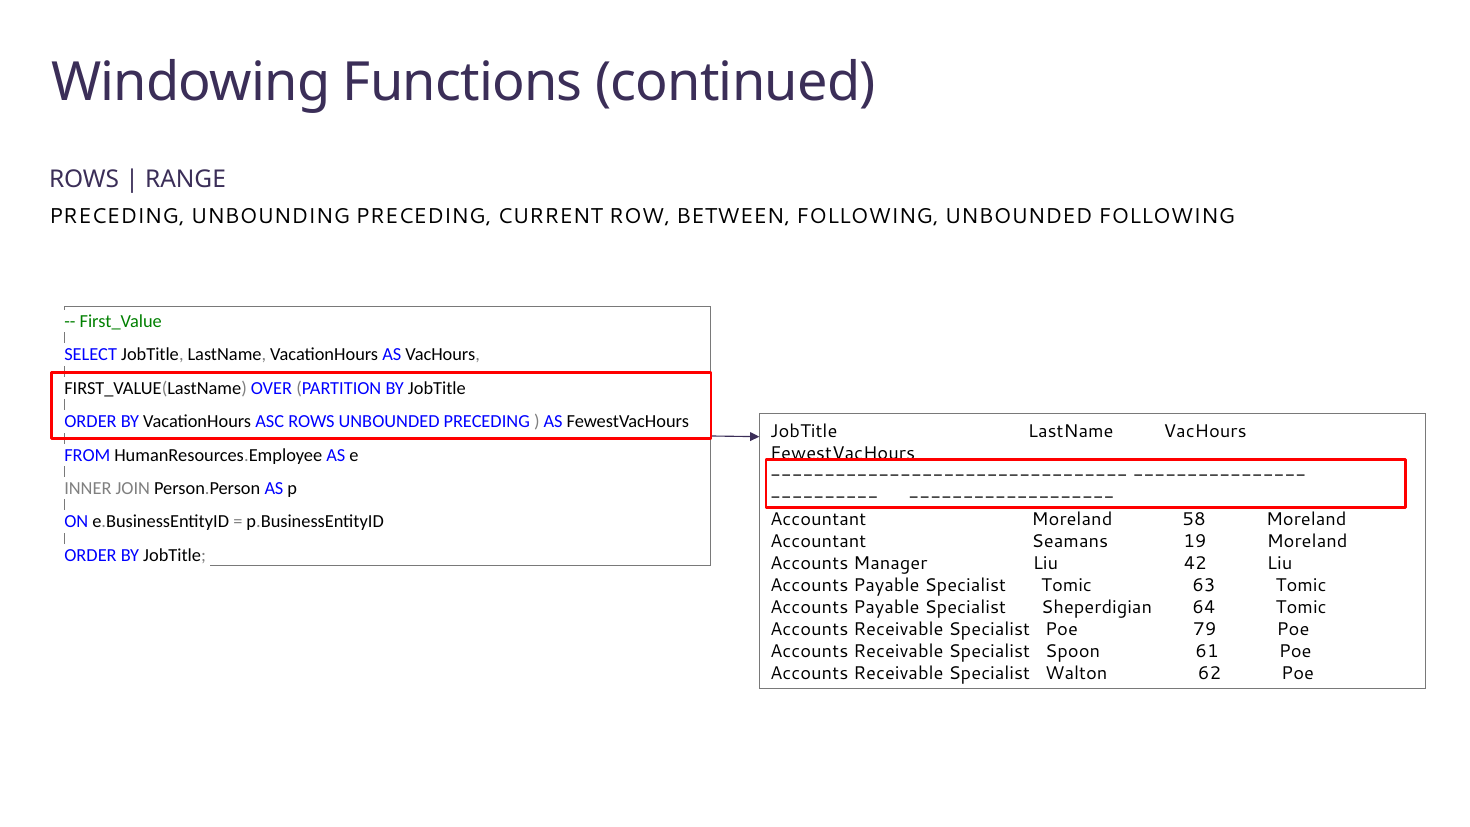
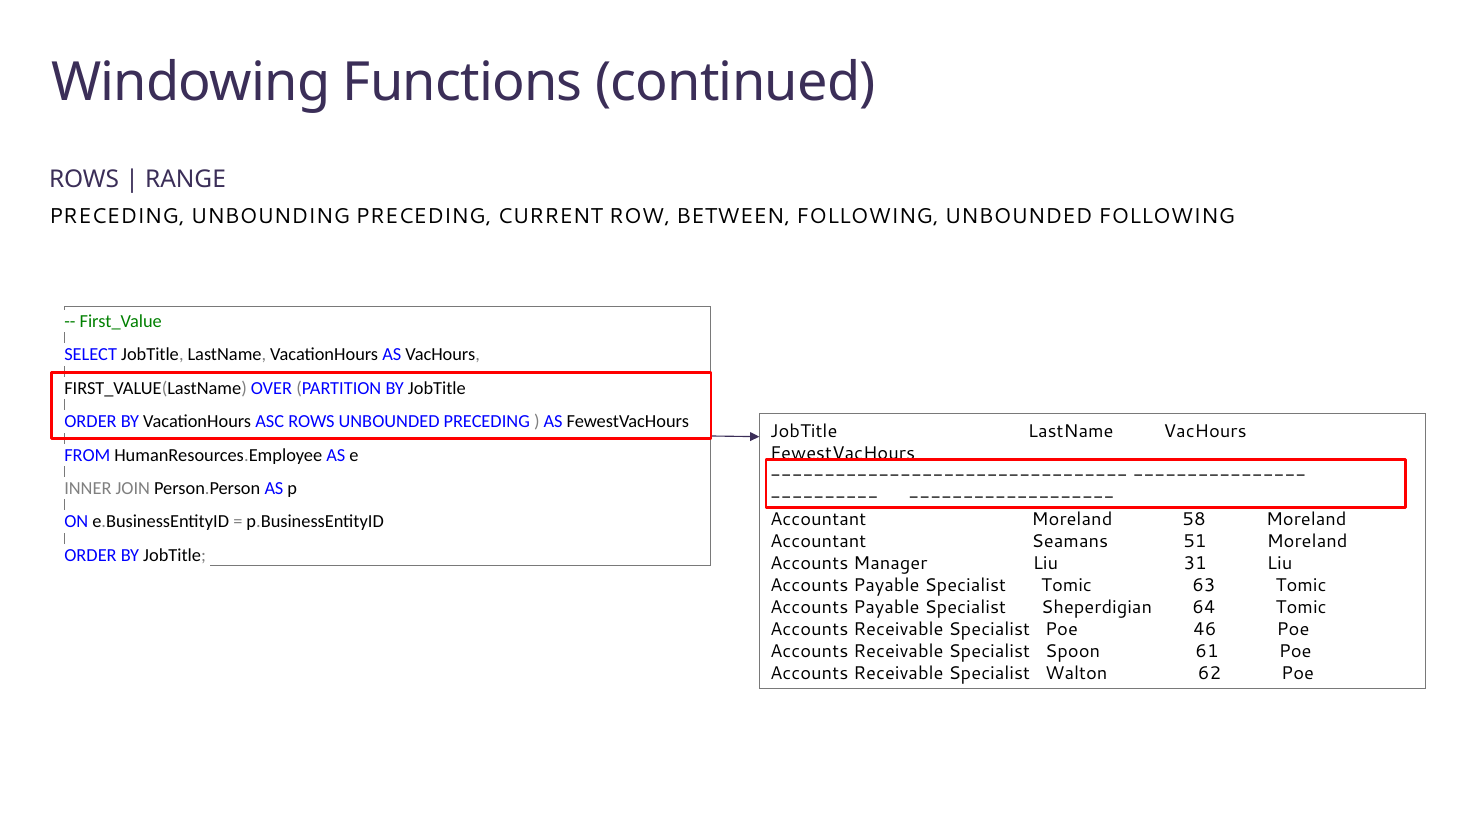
19: 19 -> 51
42: 42 -> 31
79: 79 -> 46
